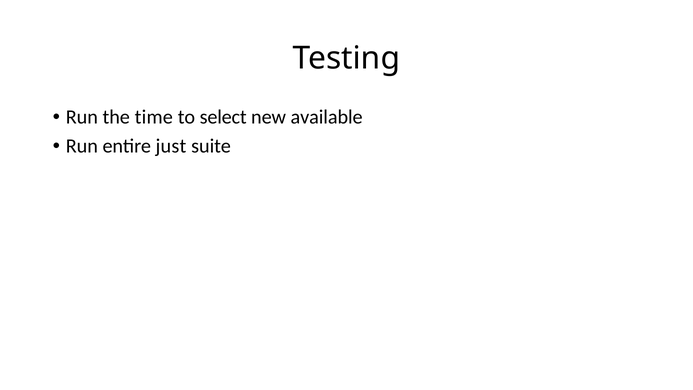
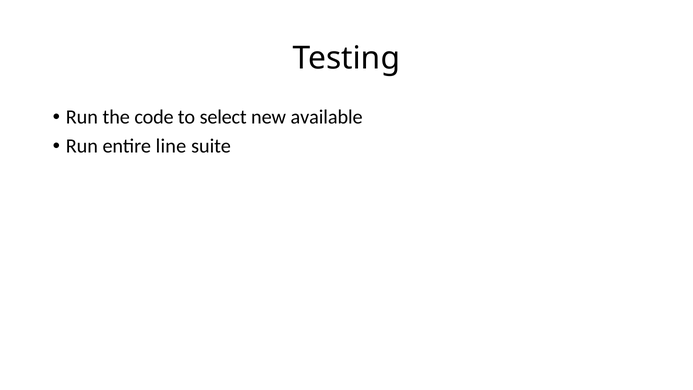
time: time -> code
just: just -> line
